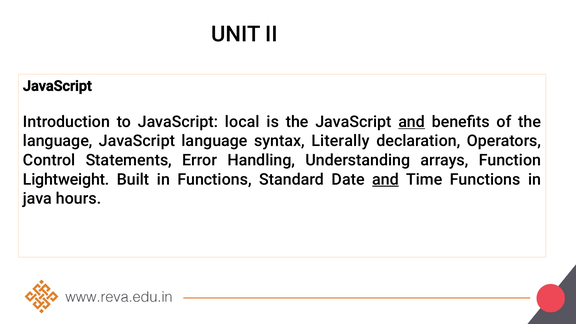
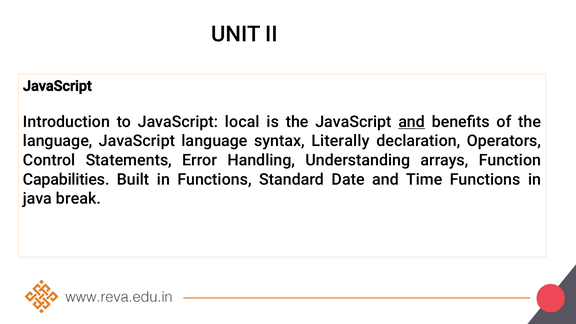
Lightweight: Lightweight -> Capabilities
and at (386, 179) underline: present -> none
hours: hours -> break
